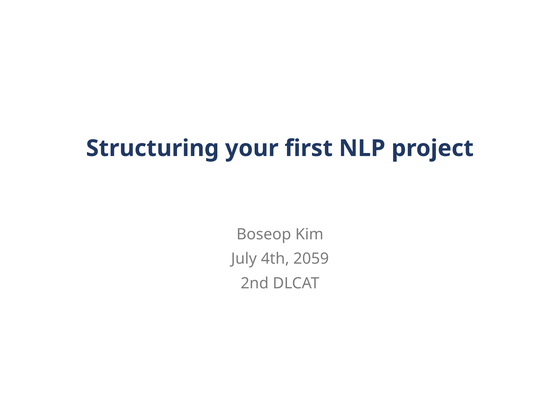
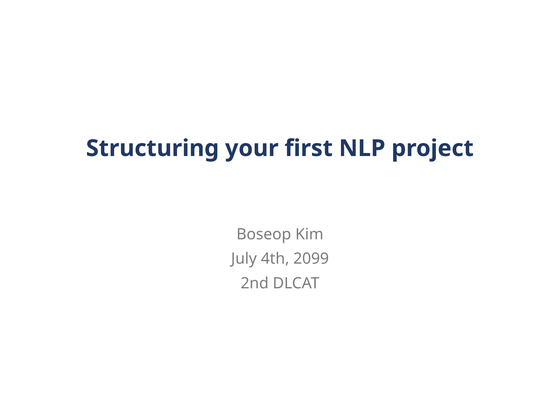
2059: 2059 -> 2099
